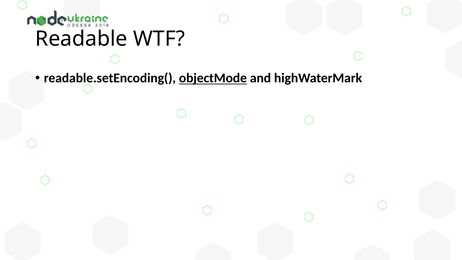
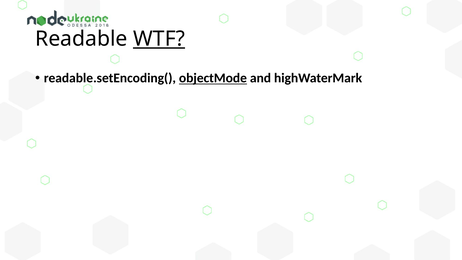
WTF underline: none -> present
